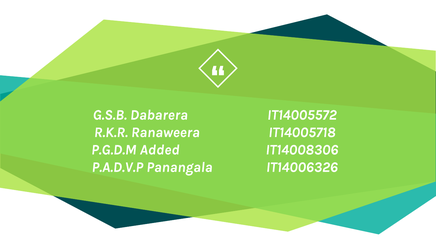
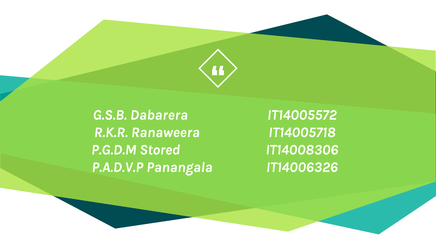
Added: Added -> Stored
